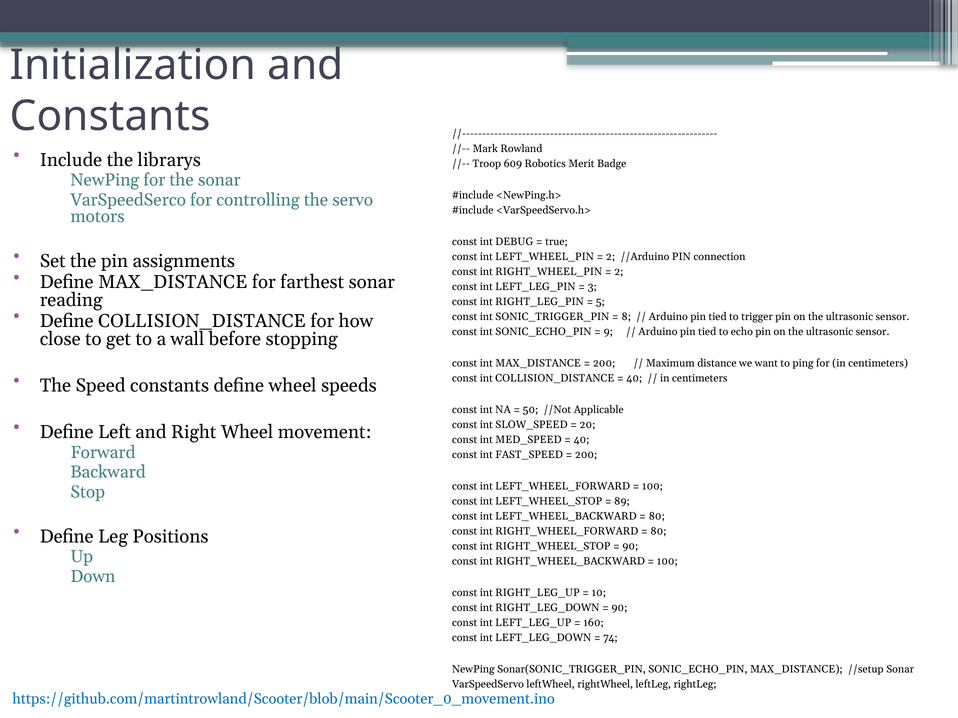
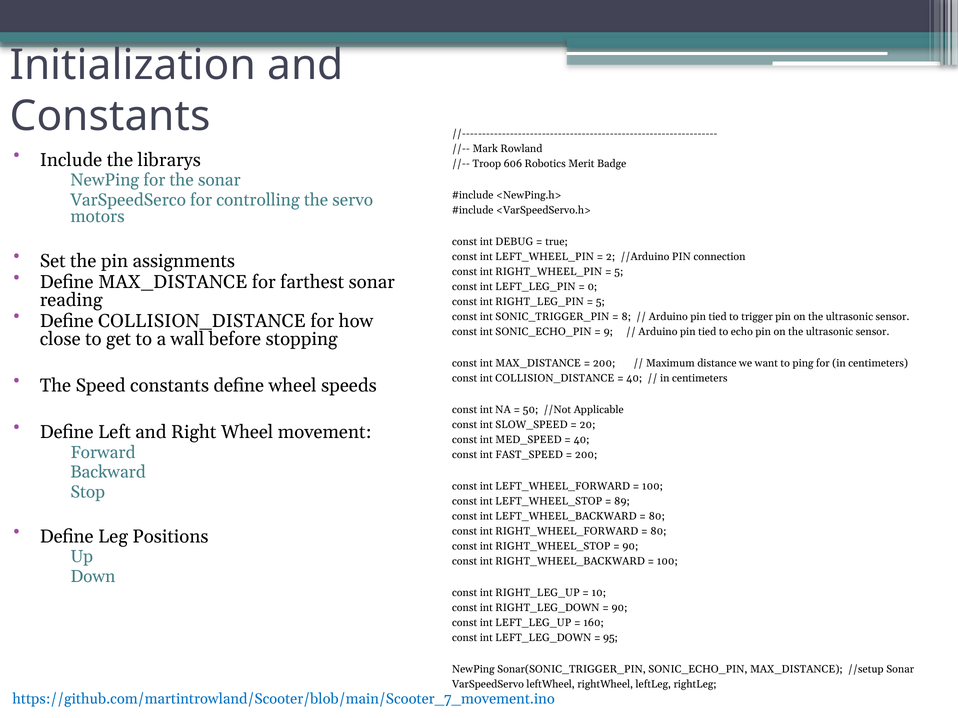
609: 609 -> 606
2 at (619, 272): 2 -> 5
3: 3 -> 0
74: 74 -> 95
https://github.com/martintrowland/Scooter/blob/main/Scooter_0_movement.ino: https://github.com/martintrowland/Scooter/blob/main/Scooter_0_movement.ino -> https://github.com/martintrowland/Scooter/blob/main/Scooter_7_movement.ino
